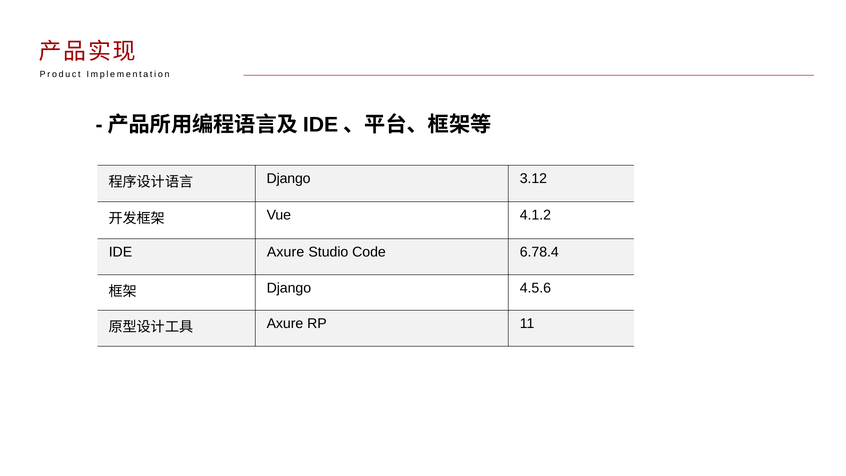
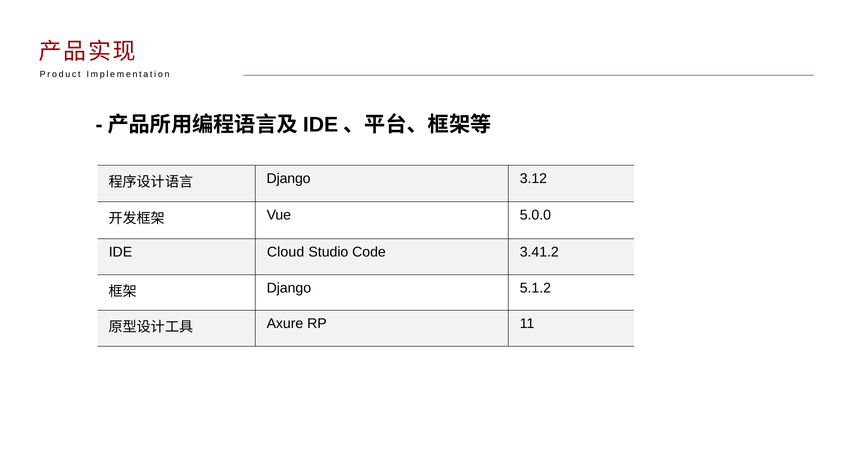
4.1.2: 4.1.2 -> 5.0.0
IDE Axure: Axure -> Cloud
6.78.4: 6.78.4 -> 3.41.2
4.5.6: 4.5.6 -> 5.1.2
